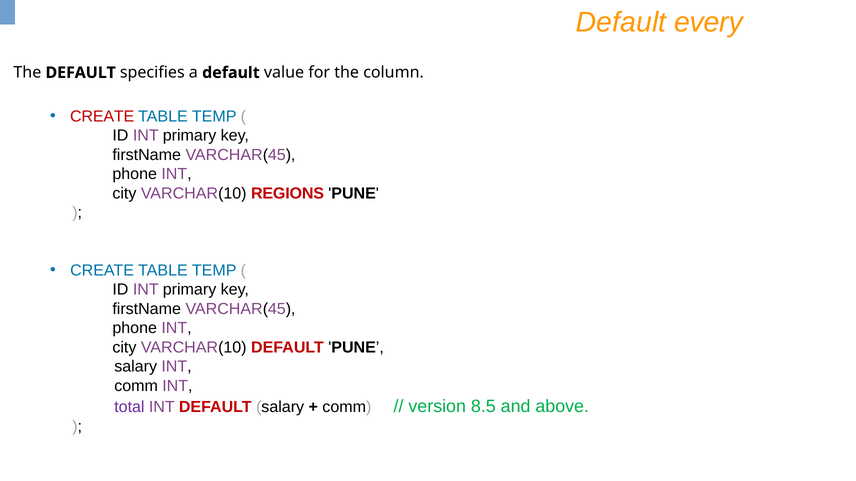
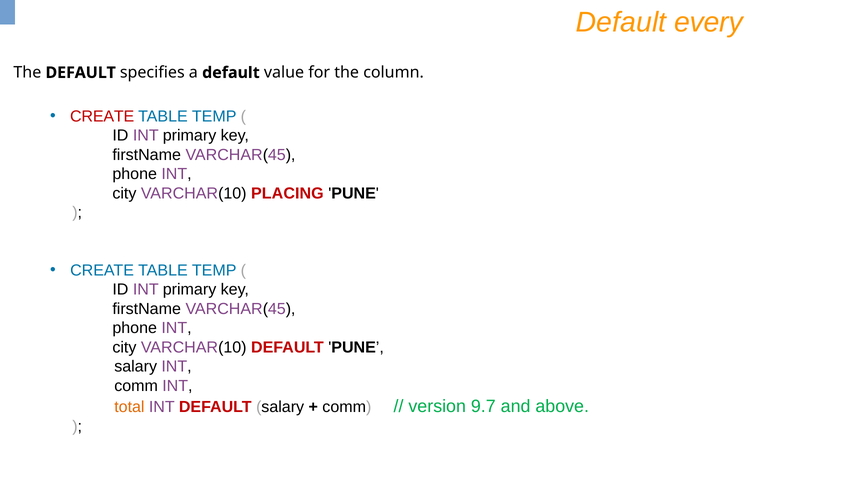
REGIONS: REGIONS -> PLACING
total colour: purple -> orange
8.5: 8.5 -> 9.7
